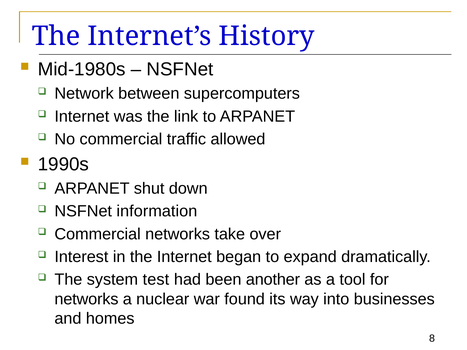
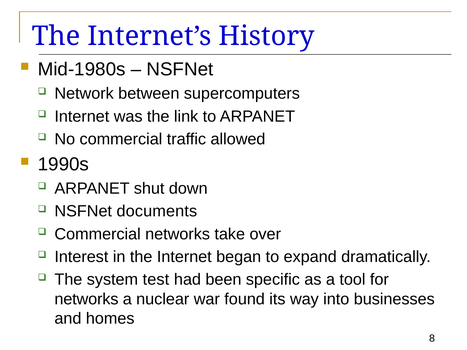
information: information -> documents
another: another -> specific
